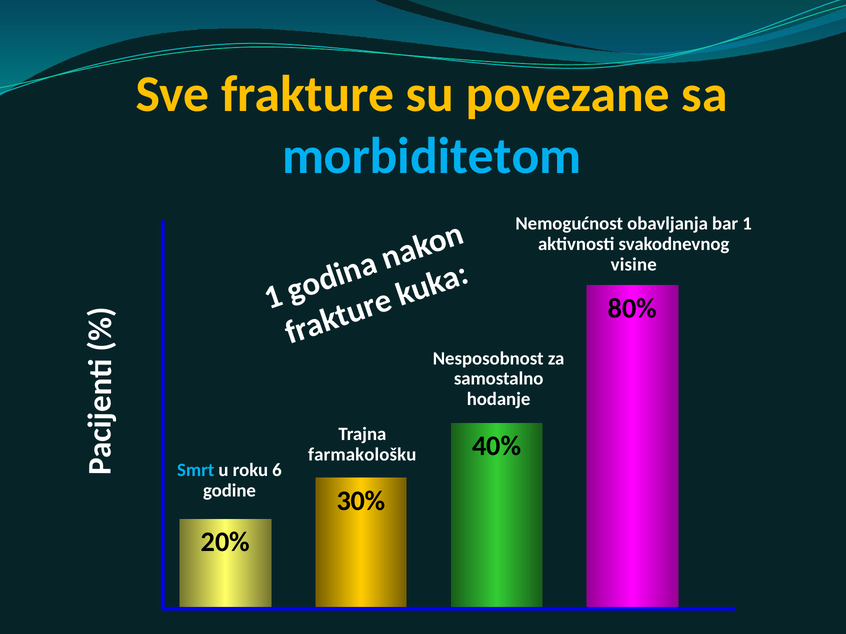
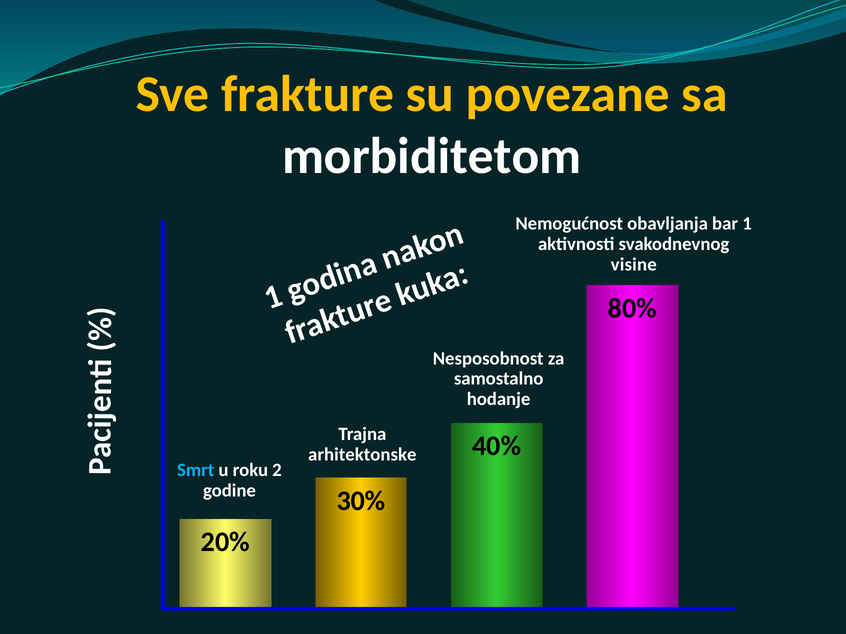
morbiditetom colour: light blue -> white
farmakološku: farmakološku -> arhitektonske
6: 6 -> 2
